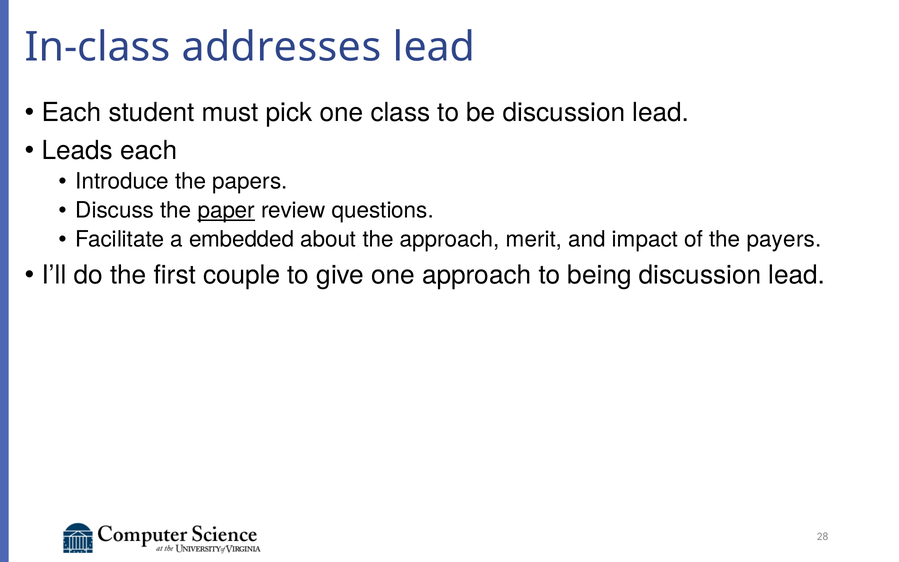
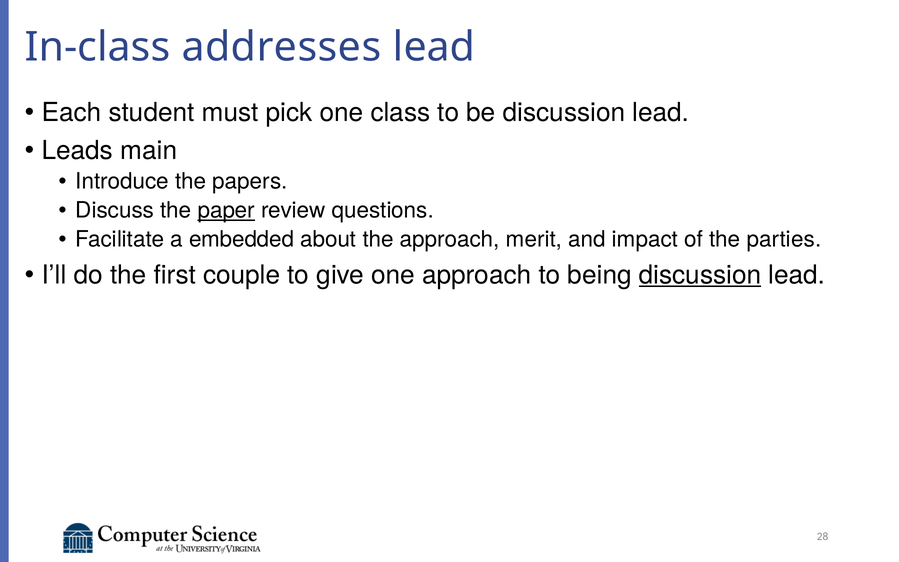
Leads each: each -> main
payers: payers -> parties
discussion at (700, 275) underline: none -> present
